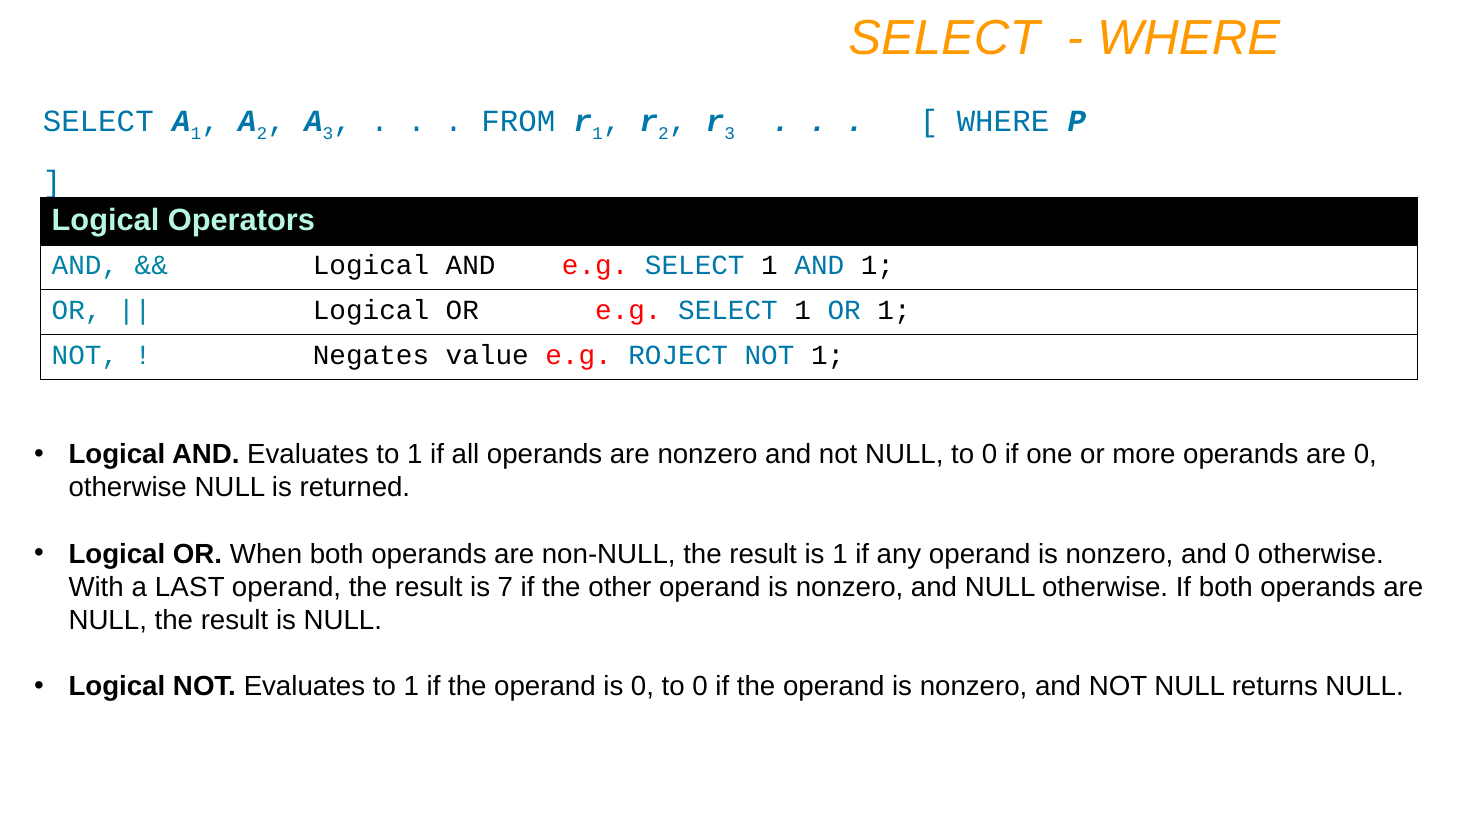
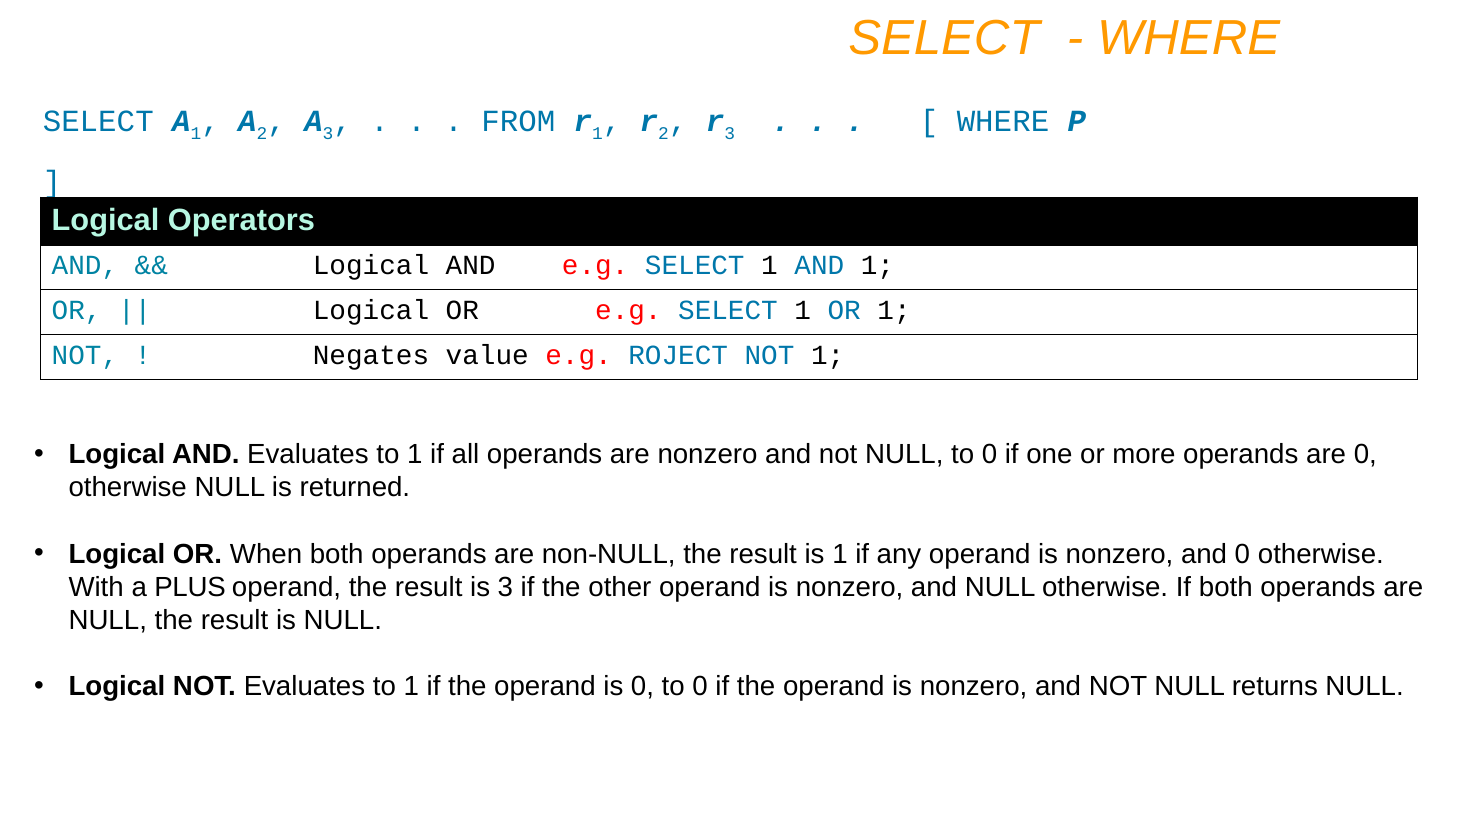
LAST: LAST -> PLUS
is 7: 7 -> 3
